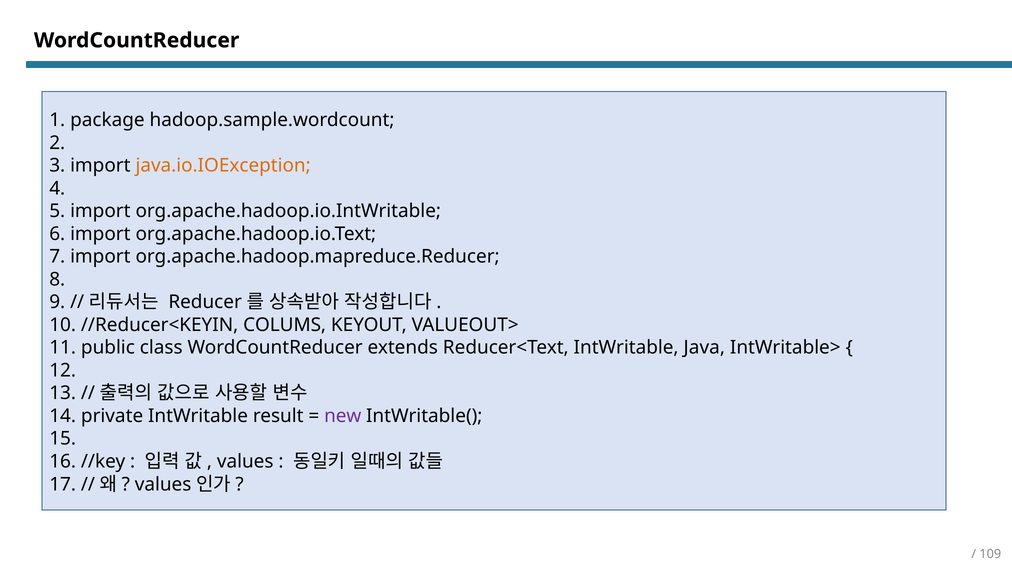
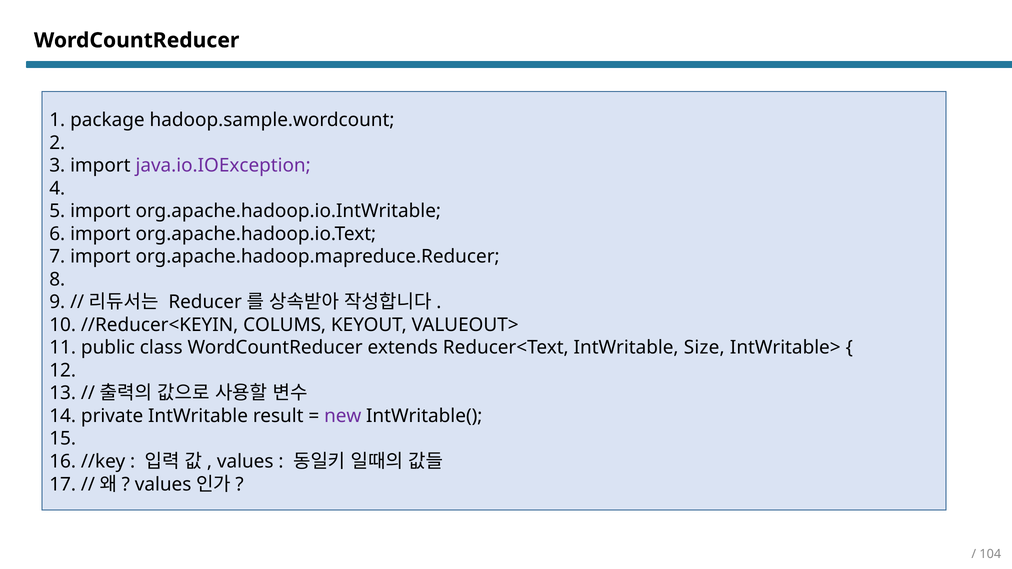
java.io.IOException colour: orange -> purple
Java: Java -> Size
109: 109 -> 104
